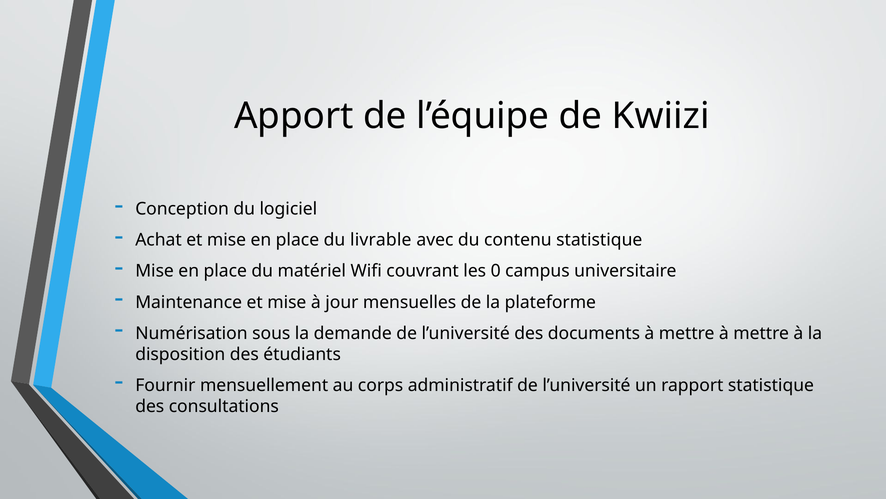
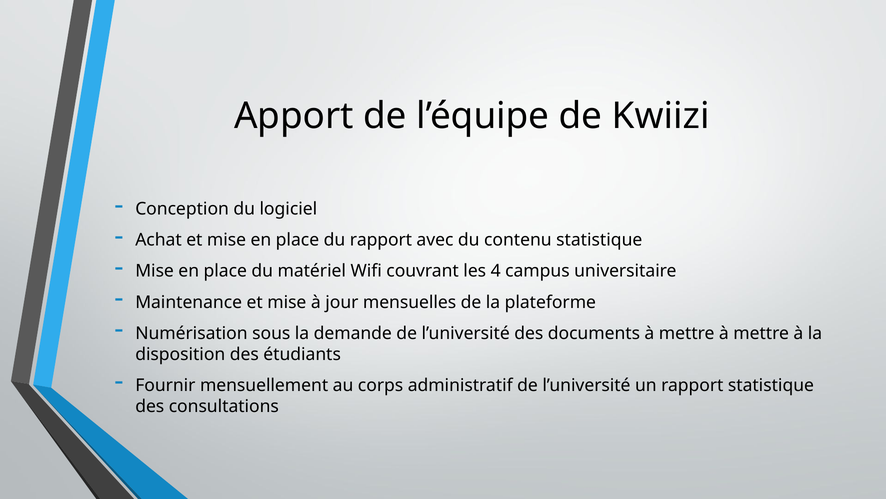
du livrable: livrable -> rapport
0: 0 -> 4
